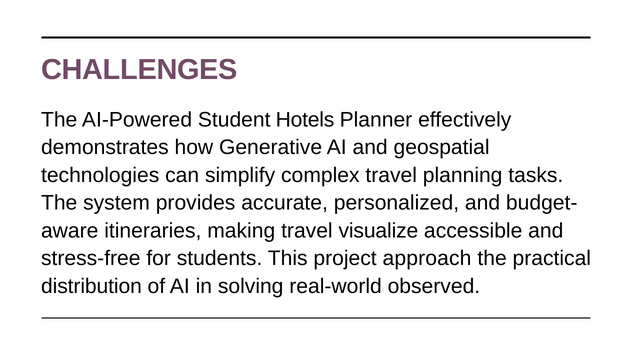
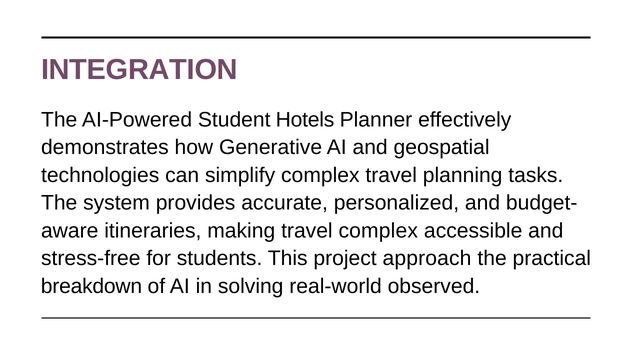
CHALLENGES: CHALLENGES -> INTEGRATION
travel visualize: visualize -> complex
distribution: distribution -> breakdown
